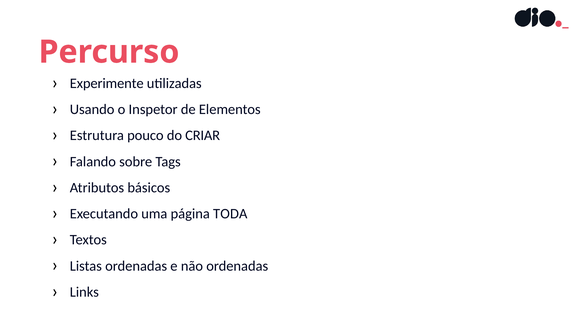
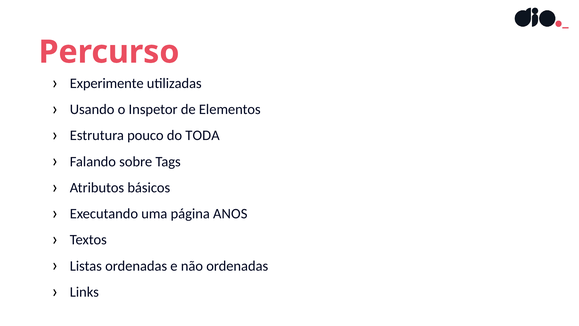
CRIAR: CRIAR -> TODA
TODA: TODA -> ANOS
